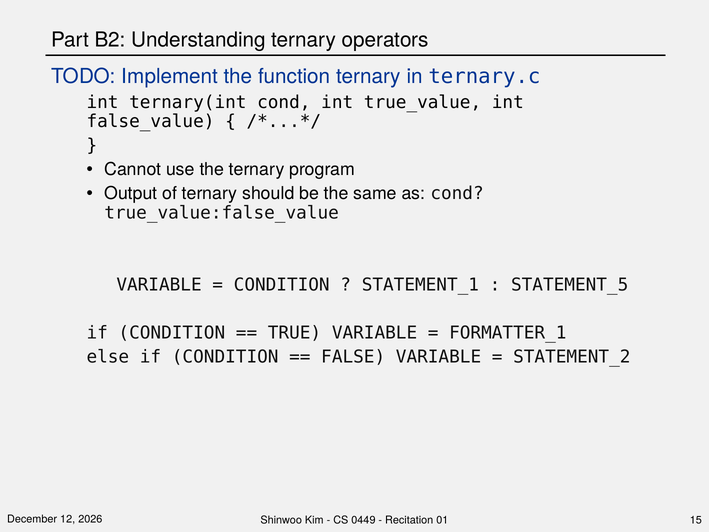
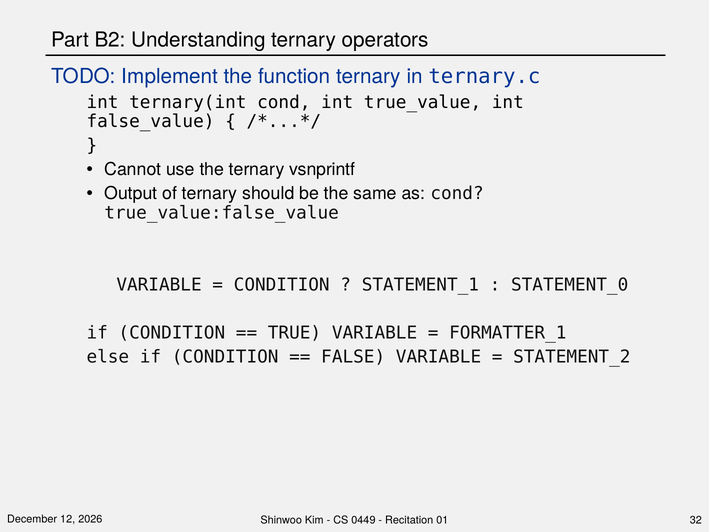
program: program -> vsnprintf
STATEMENT_5: STATEMENT_5 -> STATEMENT_0
15: 15 -> 32
